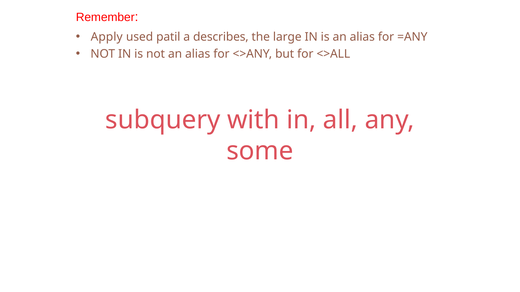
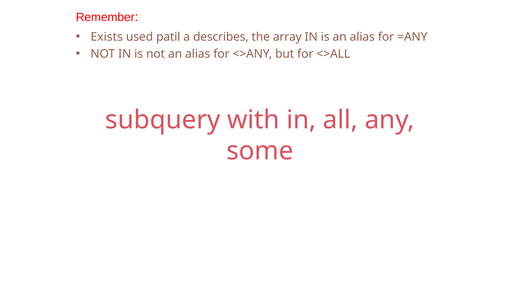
Apply: Apply -> Exists
large: large -> array
